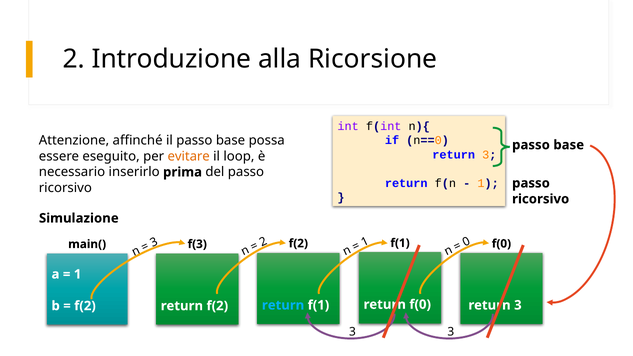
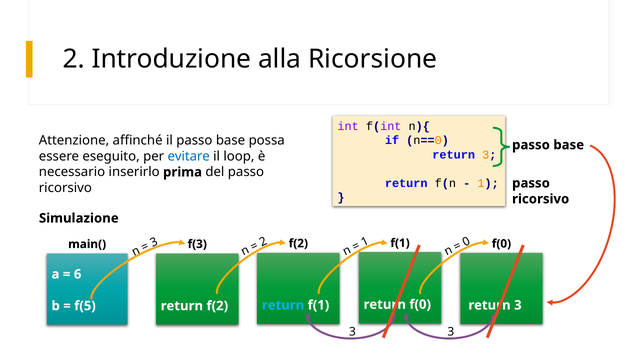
evitare colour: orange -> blue
1 at (78, 274): 1 -> 6
f(2 at (85, 306): f(2 -> f(5
